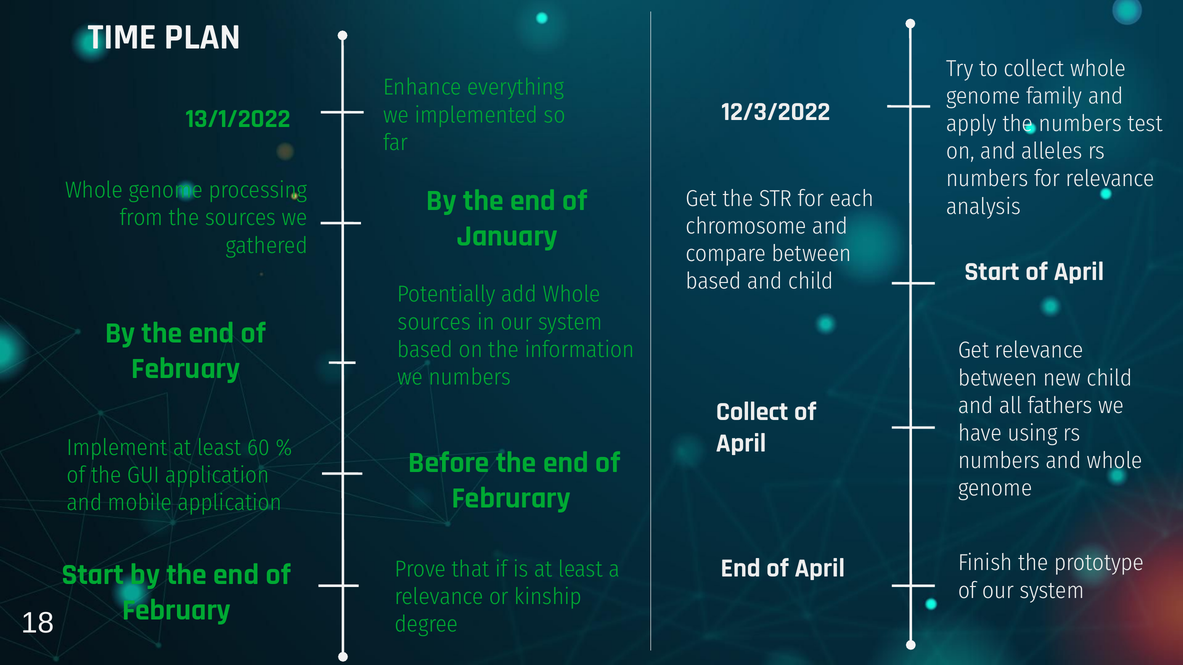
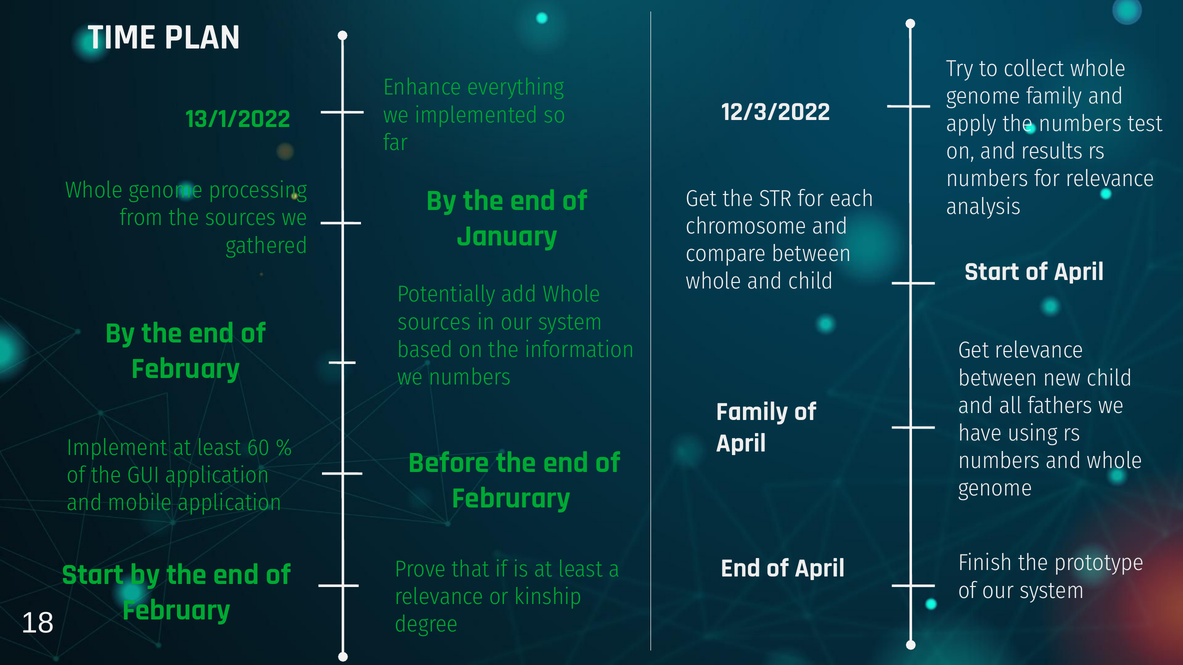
alleles: alleles -> results
based at (714, 281): based -> whole
Collect at (752, 412): Collect -> Family
